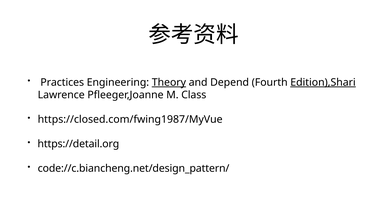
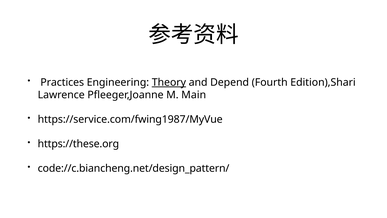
Edition),Shari underline: present -> none
Class: Class -> Main
https://closed.com/fwing1987/MyVue: https://closed.com/fwing1987/MyVue -> https://service.com/fwing1987/MyVue
https://detail.org: https://detail.org -> https://these.org
